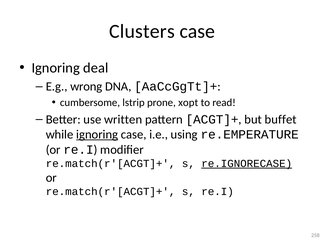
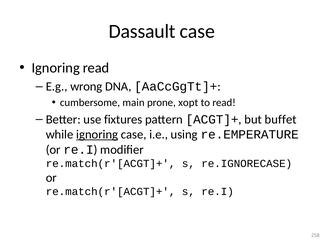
Clusters: Clusters -> Dassault
Ignoring deal: deal -> read
lstrip: lstrip -> main
written: written -> fixtures
re.IGNORECASE underline: present -> none
